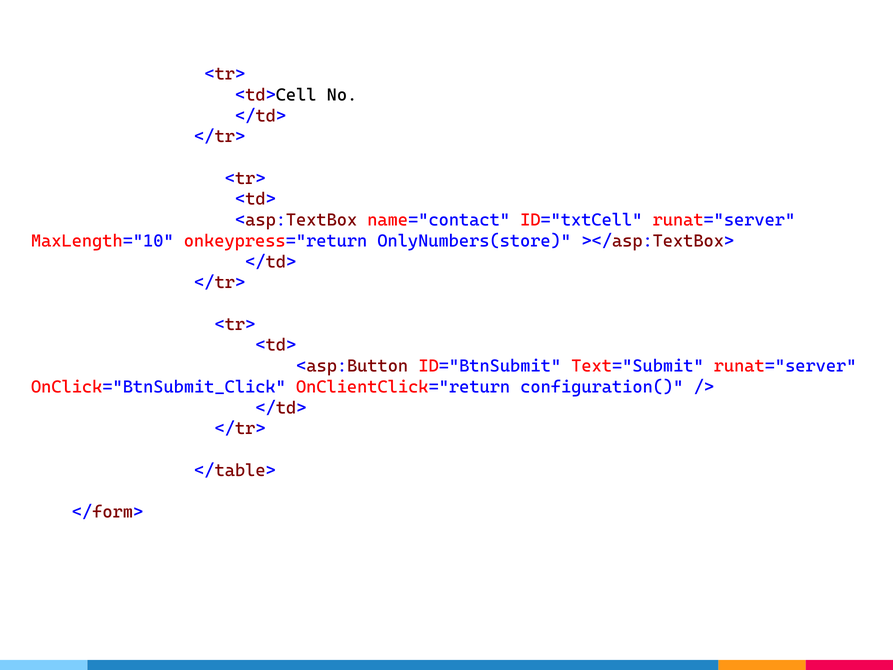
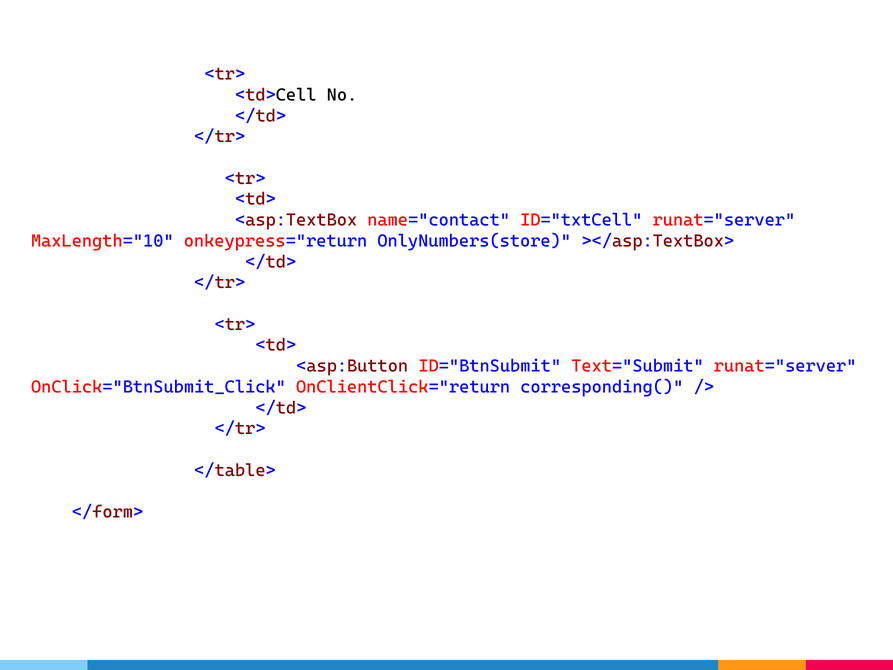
configuration(: configuration( -> corresponding(
